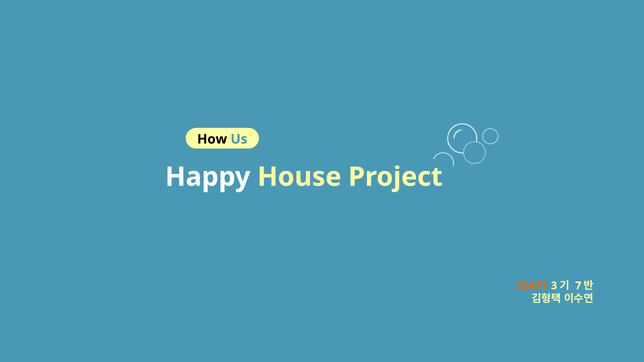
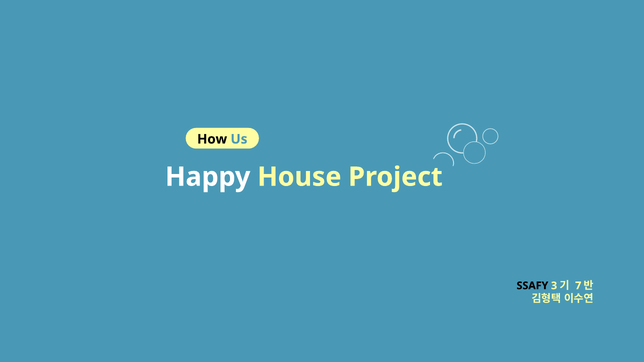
SSAFY colour: orange -> black
